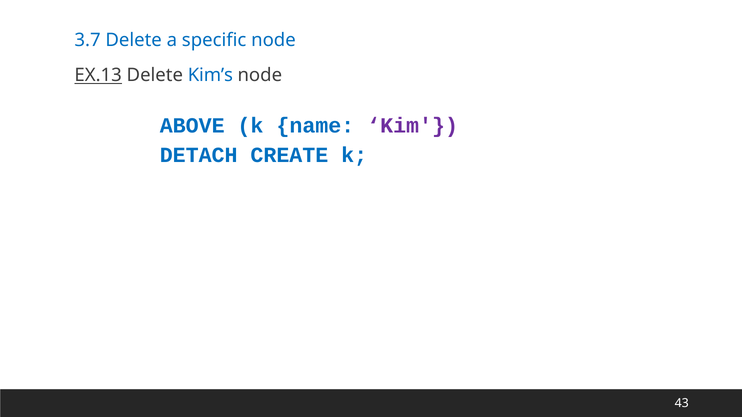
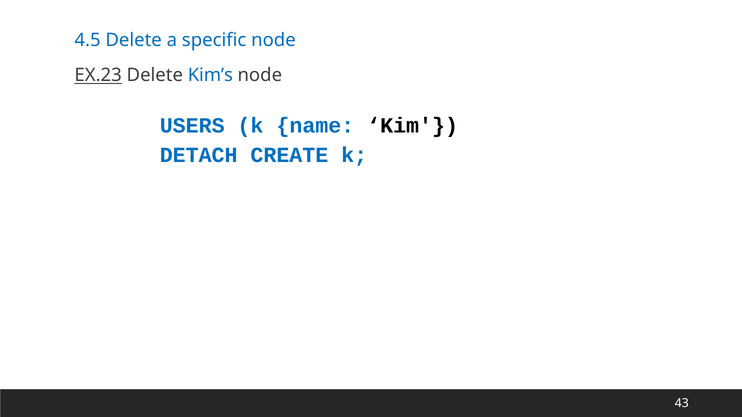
3.7: 3.7 -> 4.5
EX.13: EX.13 -> EX.23
ABOVE: ABOVE -> USERS
Kim colour: purple -> black
